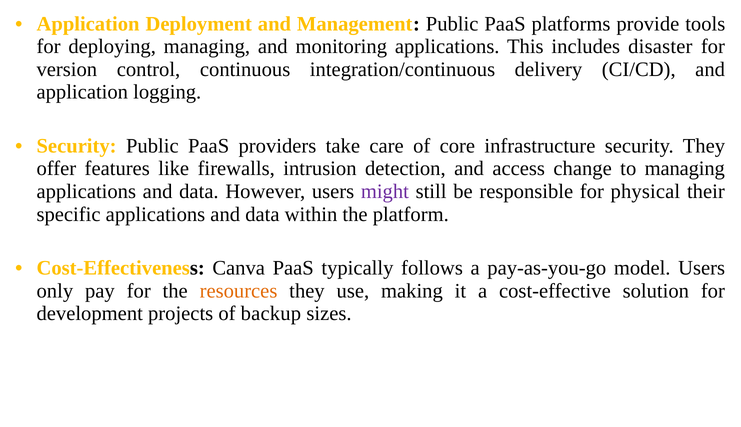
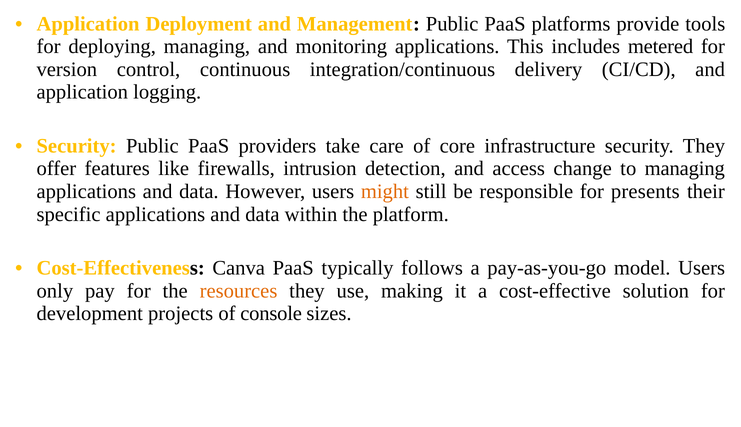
disaster: disaster -> metered
might colour: purple -> orange
physical: physical -> presents
backup: backup -> console
